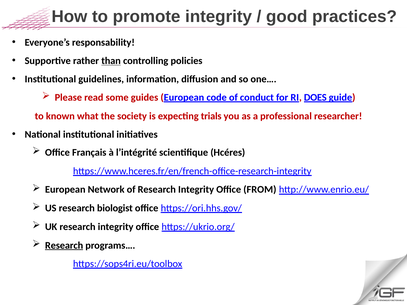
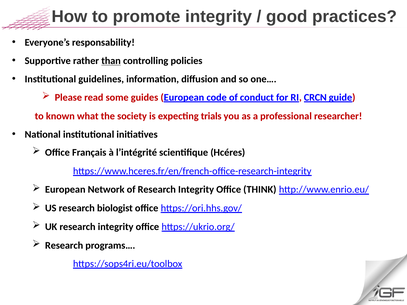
DOES: DOES -> CRCN
FROM: FROM -> THINK
Research at (64, 246) underline: present -> none
